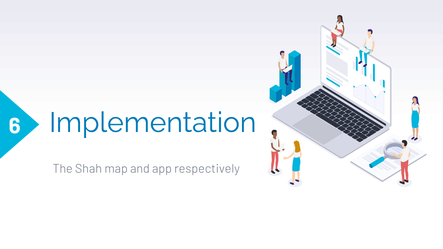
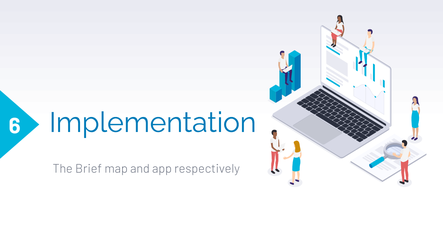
Shah: Shah -> Brief
